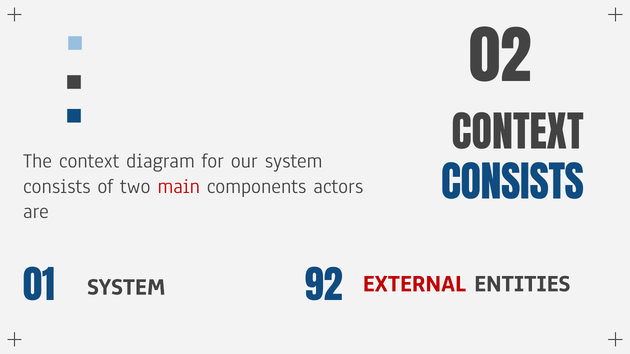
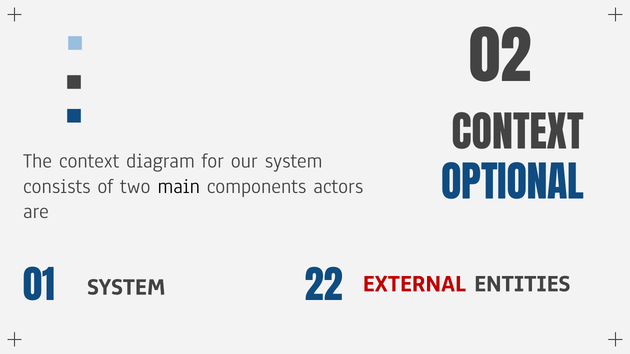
CONSISTS at (513, 185): CONSISTS -> OPTIONAL
main colour: red -> black
92: 92 -> 22
